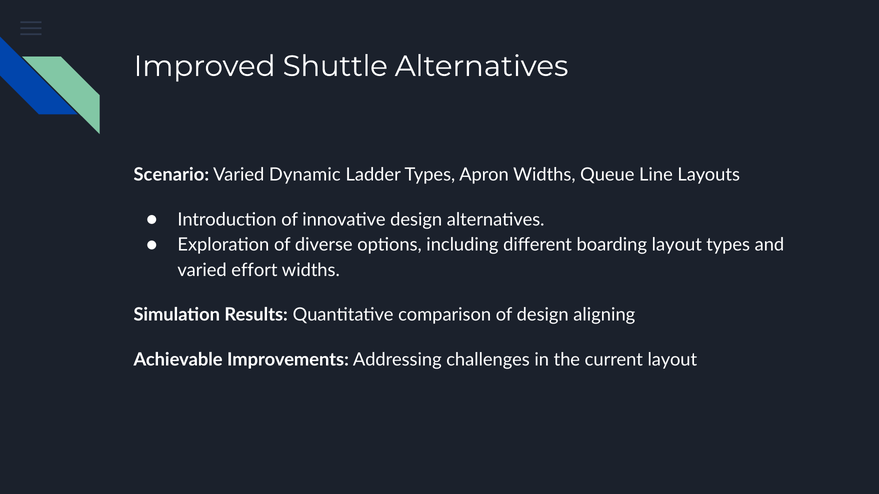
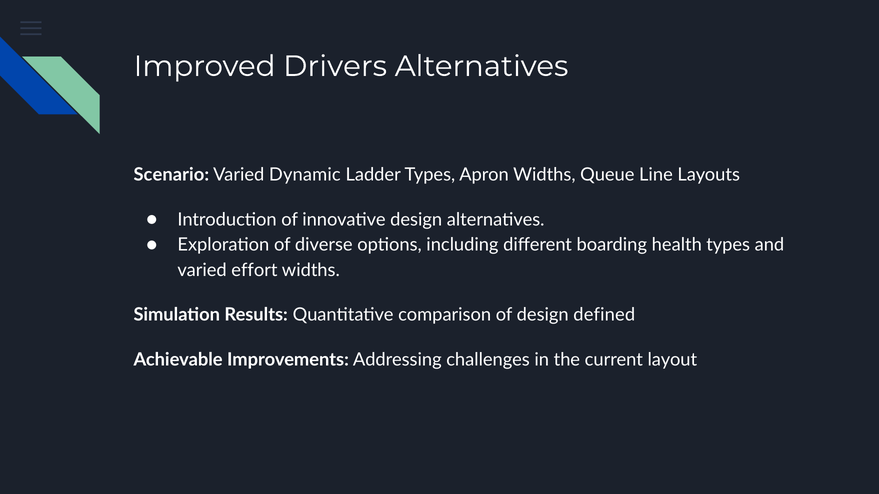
Shuttle: Shuttle -> Drivers
boarding layout: layout -> health
aligning: aligning -> defined
